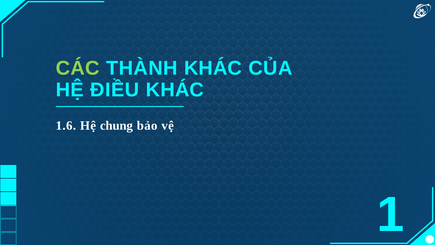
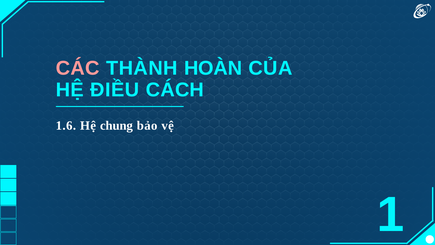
CÁC colour: light green -> pink
THÀNH KHÁC: KHÁC -> HOÀN
ĐIỀU KHÁC: KHÁC -> CÁCH
